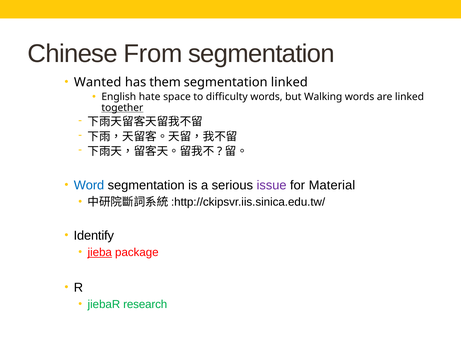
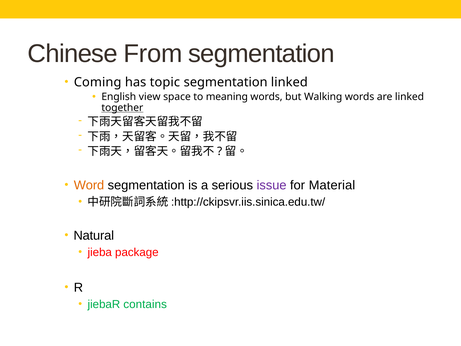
Wanted: Wanted -> Coming
them: them -> topic
hate: hate -> view
difficulty: difficulty -> meaning
Word colour: blue -> orange
Identify: Identify -> Natural
jieba underline: present -> none
research: research -> contains
